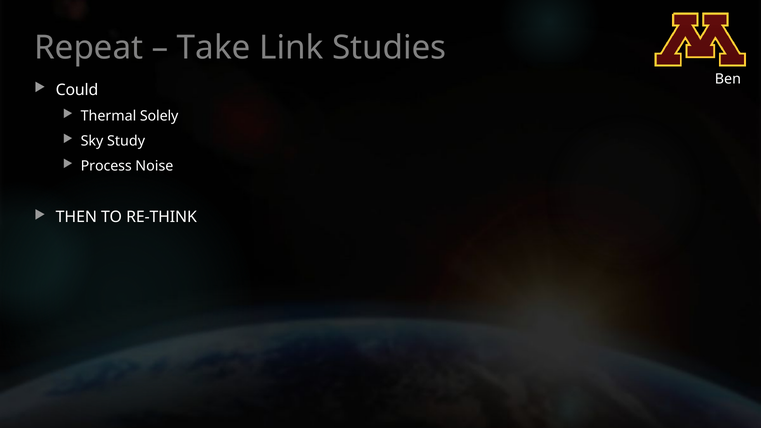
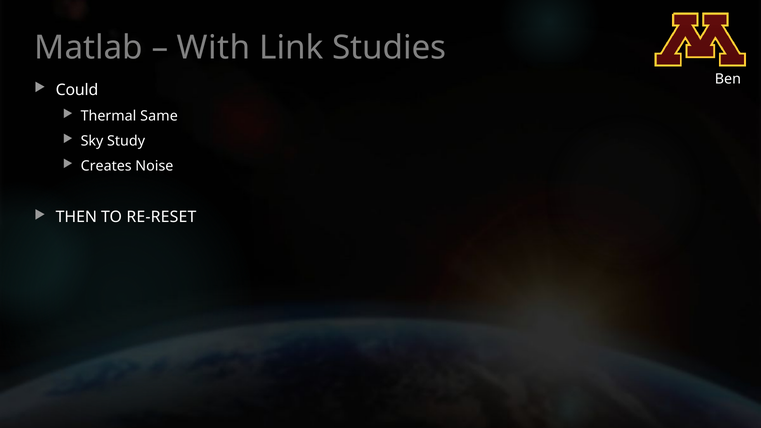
Repeat: Repeat -> Matlab
Take: Take -> With
Solely: Solely -> Same
Process: Process -> Creates
RE-THINK: RE-THINK -> RE-RESET
